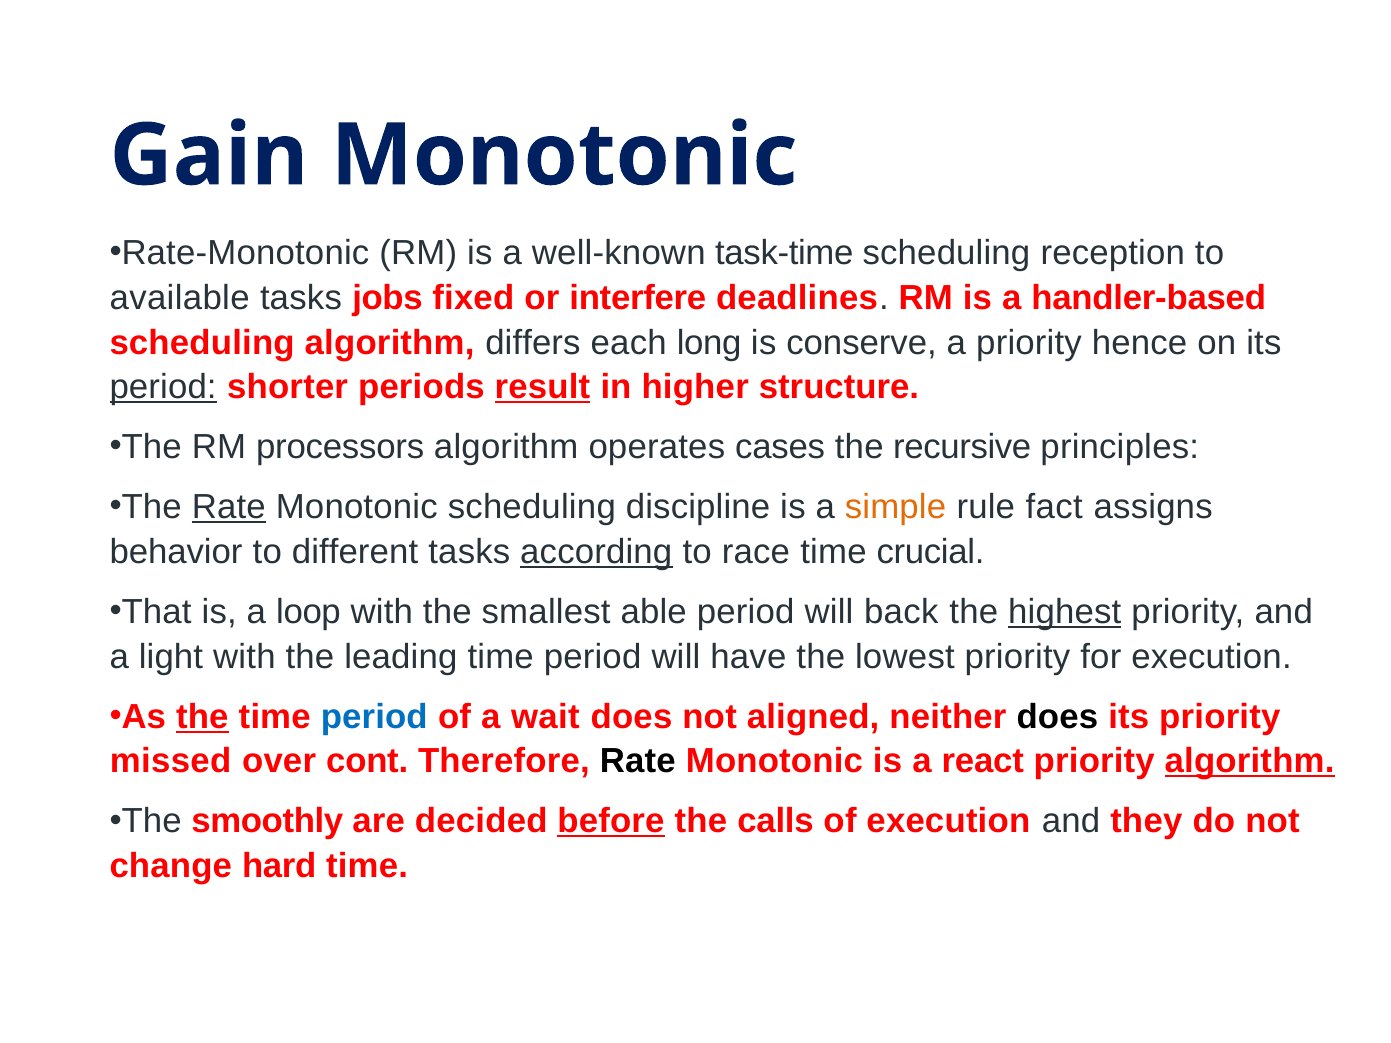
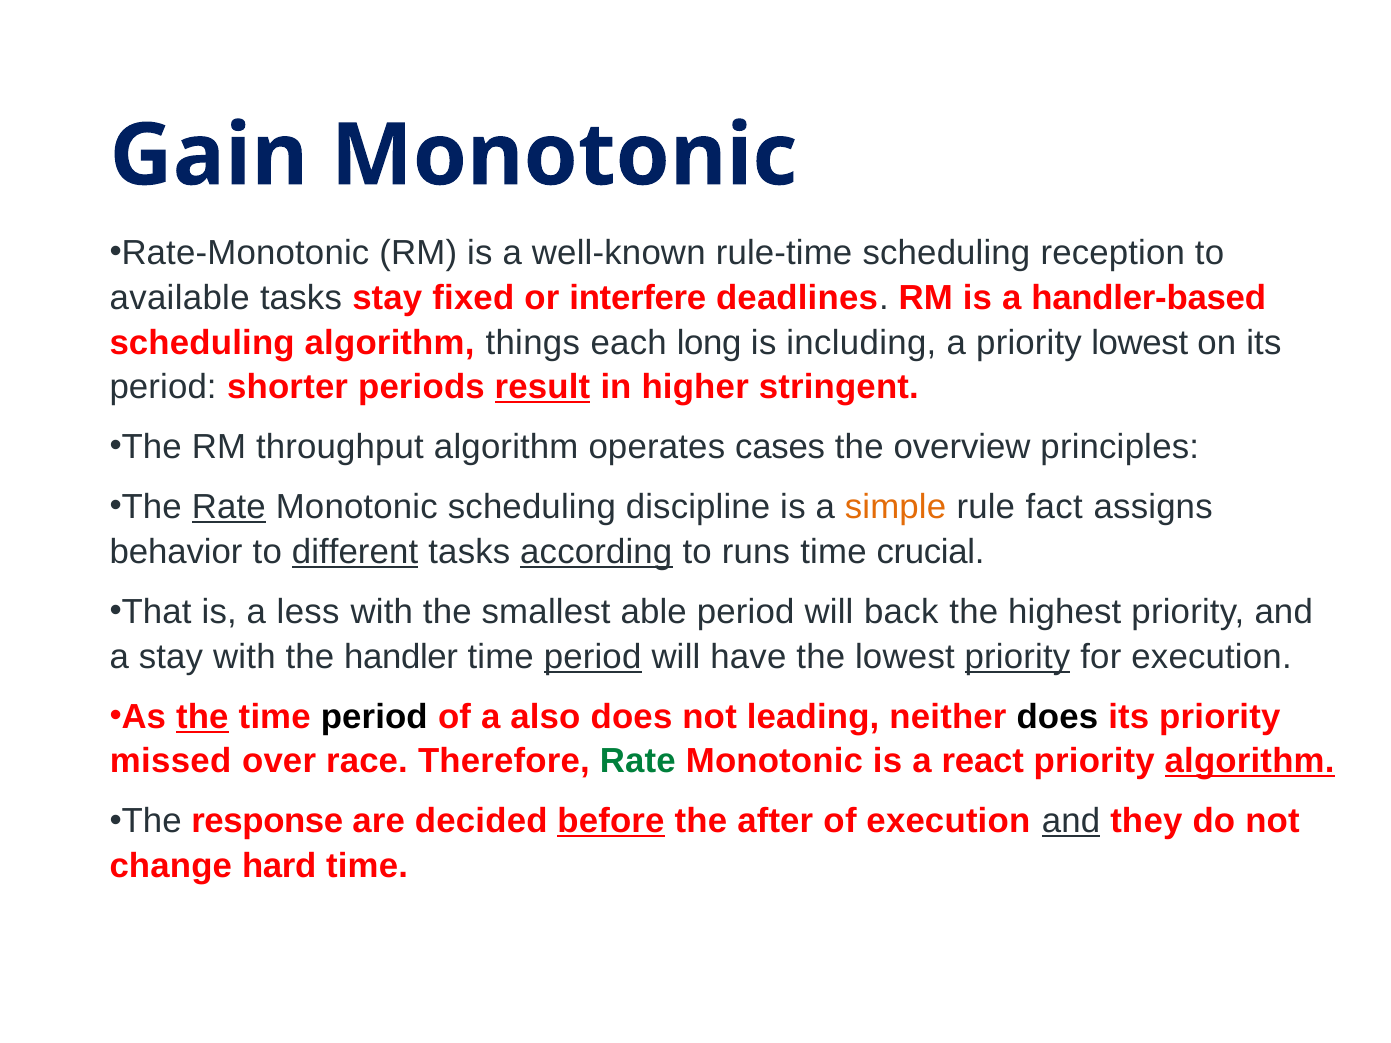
task-time: task-time -> rule-time
tasks jobs: jobs -> stay
differs: differs -> things
conserve: conserve -> including
priority hence: hence -> lowest
period at (163, 387) underline: present -> none
structure: structure -> stringent
processors: processors -> throughput
recursive: recursive -> overview
different underline: none -> present
race: race -> runs
loop: loop -> less
highest underline: present -> none
a light: light -> stay
leading: leading -> handler
period at (593, 657) underline: none -> present
priority at (1017, 657) underline: none -> present
period at (374, 717) colour: blue -> black
wait: wait -> also
aligned: aligned -> leading
cont: cont -> race
Rate at (638, 762) colour: black -> green
smoothly: smoothly -> response
calls: calls -> after
and at (1071, 822) underline: none -> present
